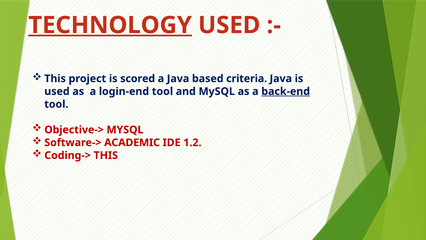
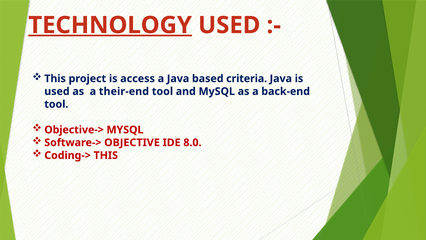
scored: scored -> access
login-end: login-end -> their-end
back-end underline: present -> none
ACADEMIC: ACADEMIC -> OBJECTIVE
1.2: 1.2 -> 8.0
